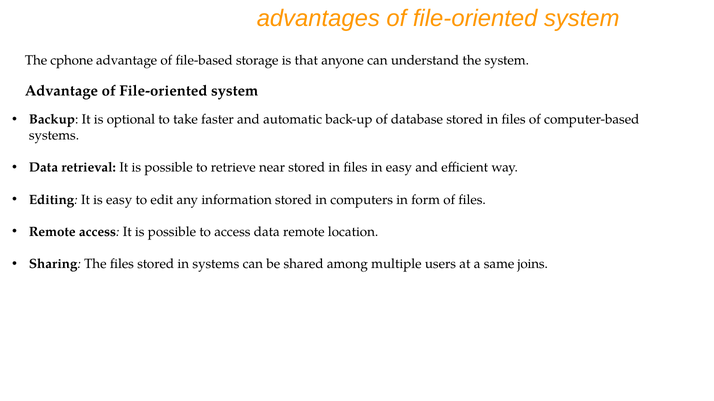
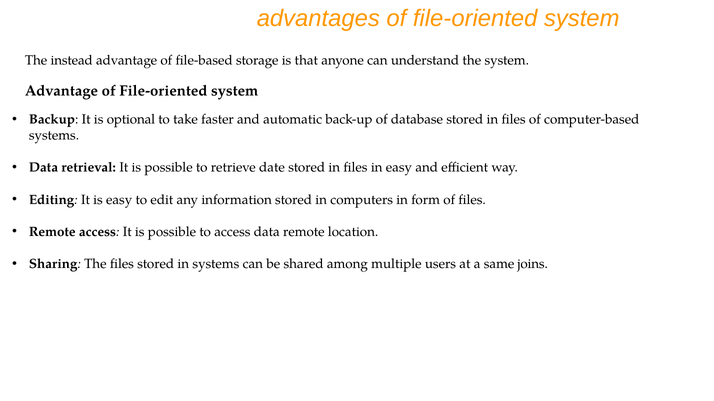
cphone: cphone -> instead
near: near -> date
